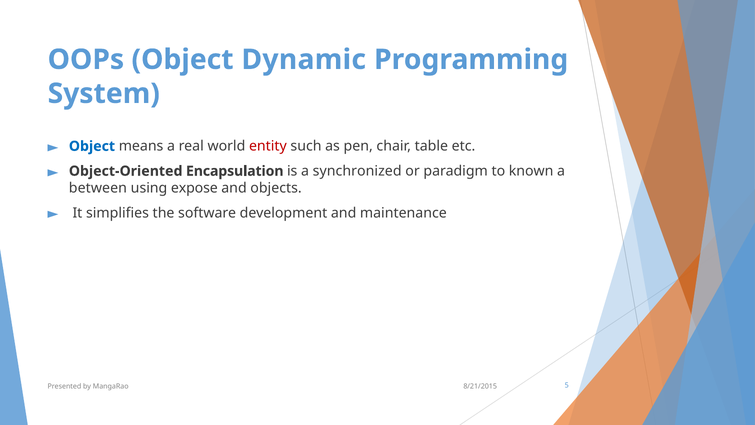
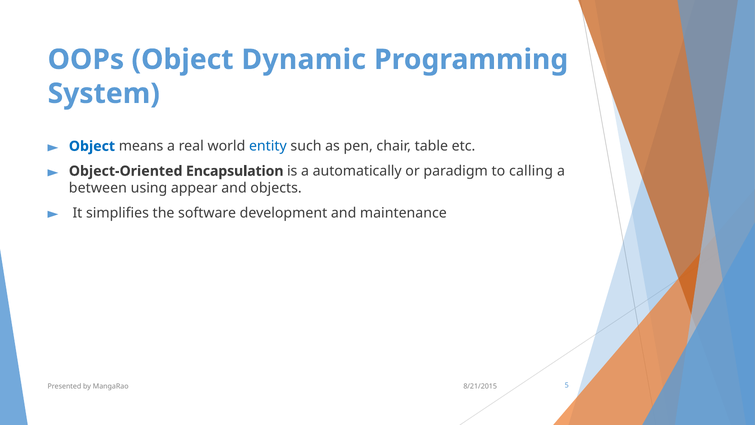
entity colour: red -> blue
synchronized: synchronized -> automatically
known: known -> calling
expose: expose -> appear
